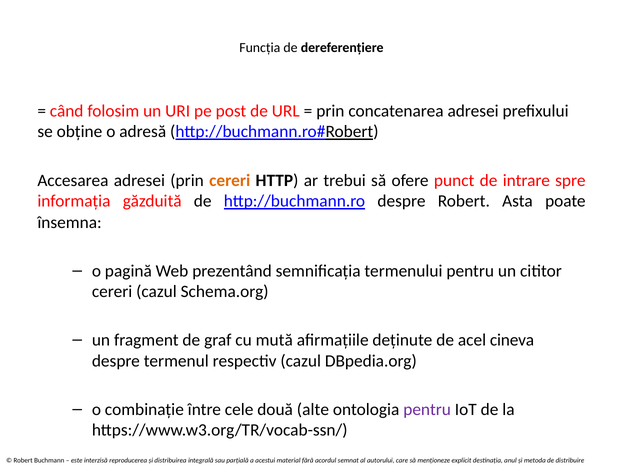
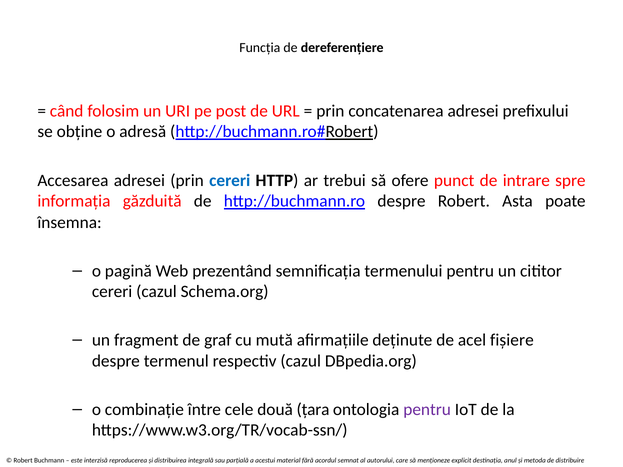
cereri at (230, 181) colour: orange -> blue
cineva: cineva -> fişiere
alte: alte -> țara
